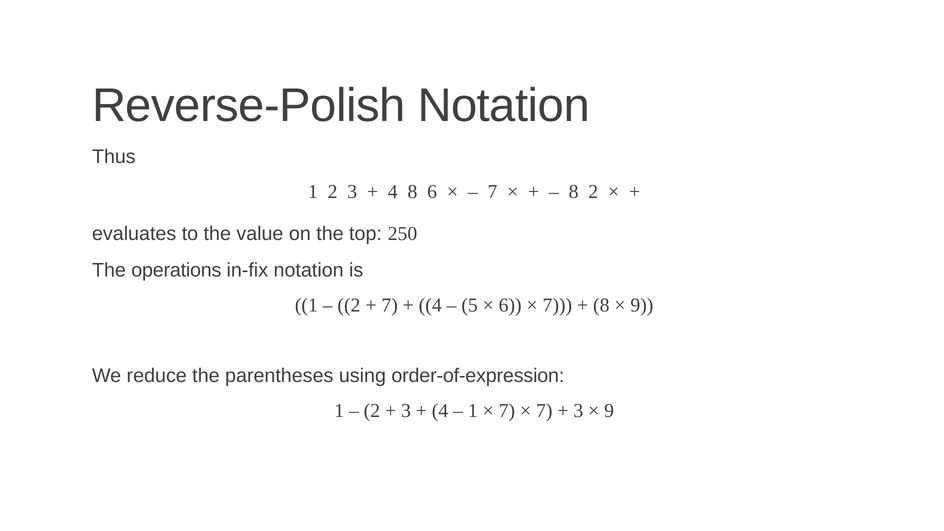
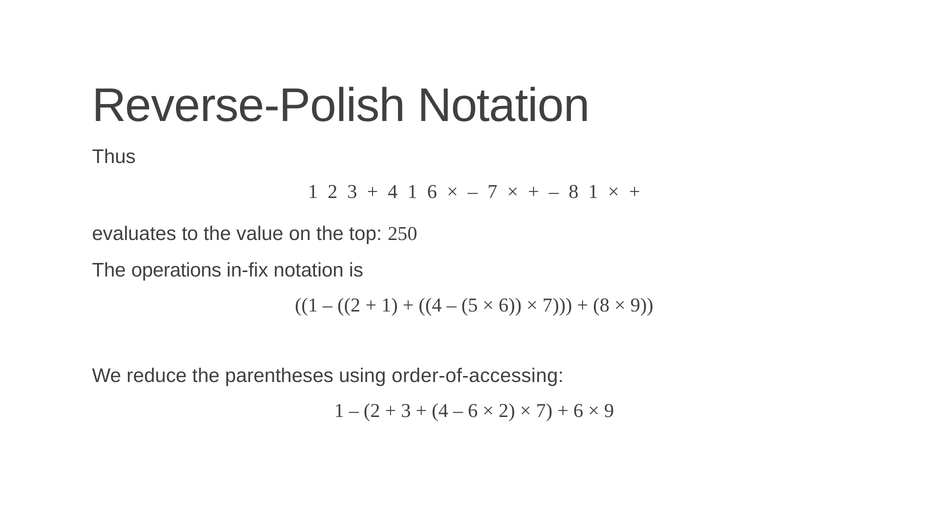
4 8: 8 -> 1
8 2: 2 -> 1
7 at (390, 305): 7 -> 1
order-of-expression: order-of-expression -> order-of-accessing
1 at (473, 411): 1 -> 6
7 at (507, 411): 7 -> 2
3 at (578, 411): 3 -> 6
